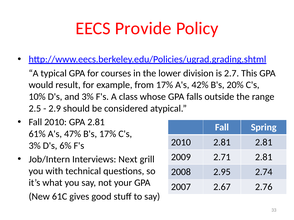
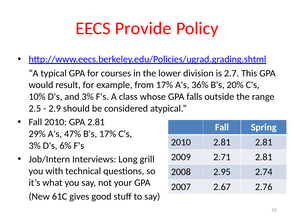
42%: 42% -> 36%
61%: 61% -> 29%
Next: Next -> Long
